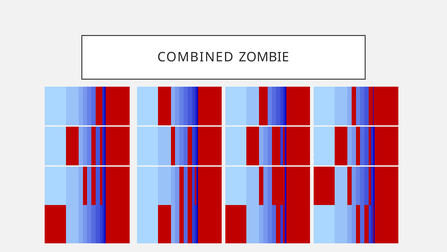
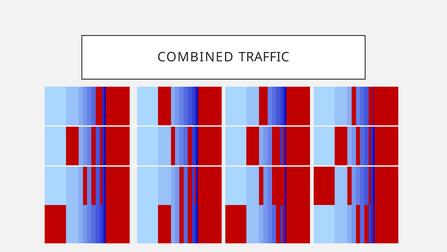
ZOMBIE: ZOMBIE -> TRAFFIC
